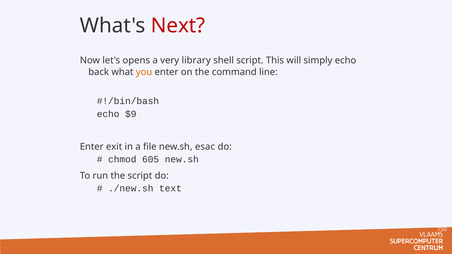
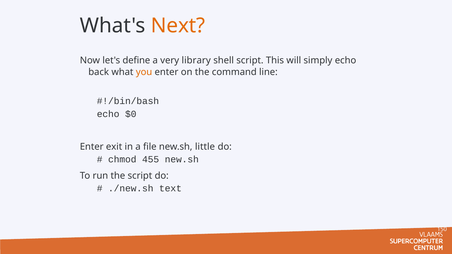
Next colour: red -> orange
opens: opens -> define
$9: $9 -> $0
esac: esac -> little
605: 605 -> 455
